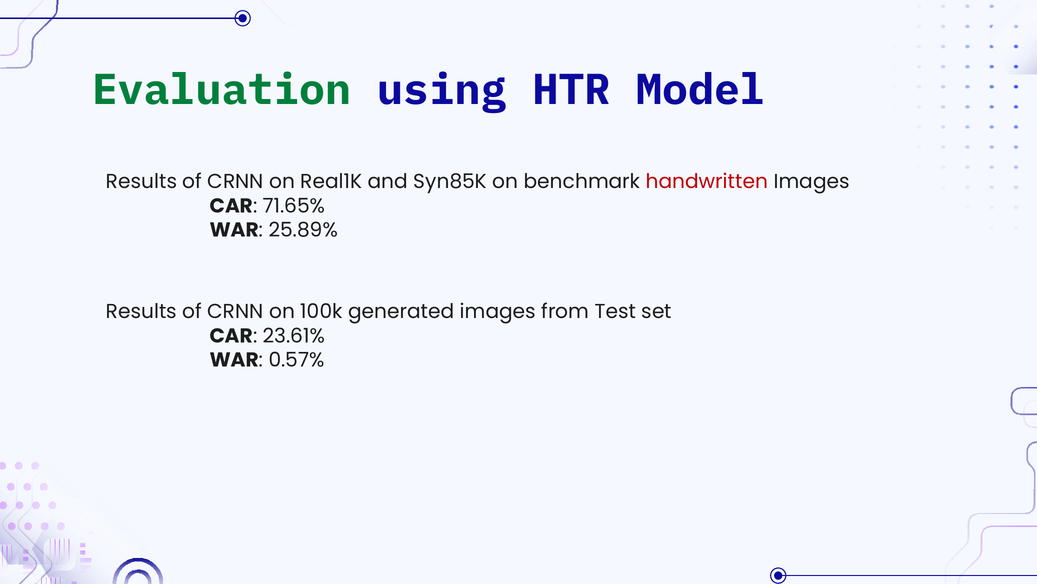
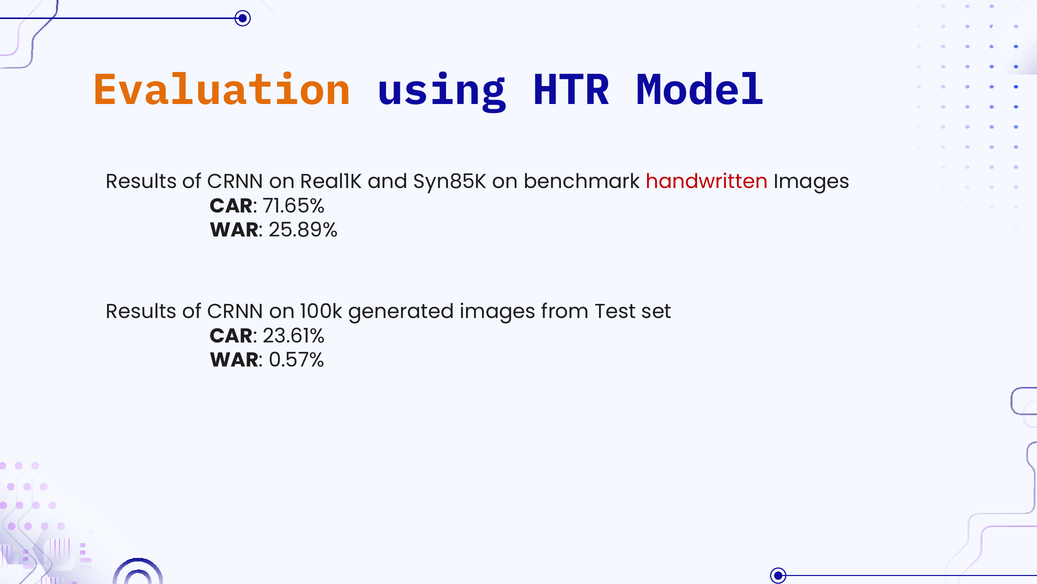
Evaluation colour: green -> orange
